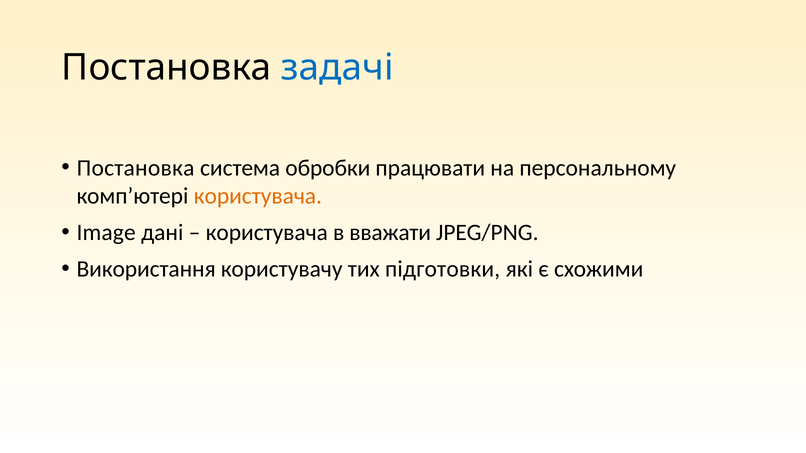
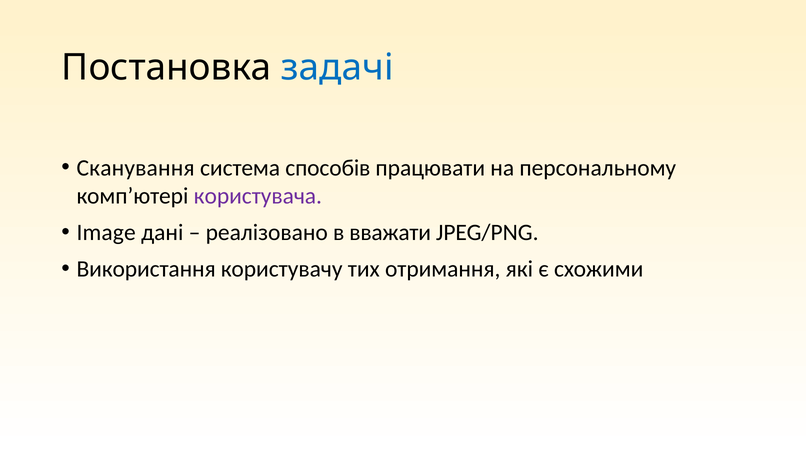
Постановка at (136, 168): Постановка -> Сканування
обробки: обробки -> способів
користувача at (258, 196) colour: orange -> purple
користувача at (267, 233): користувача -> реалізовано
підготовки: підготовки -> отримання
